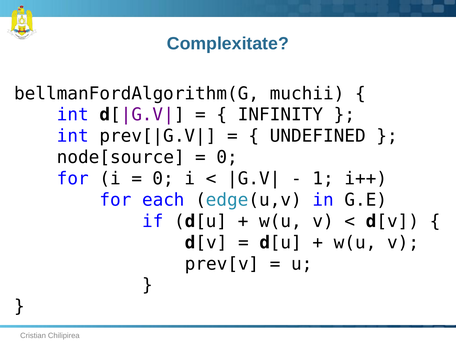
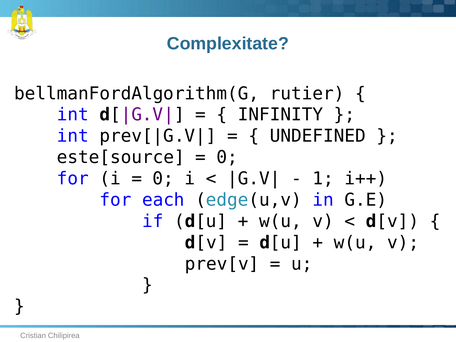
muchii: muchii -> rutier
node[source: node[source -> este[source
